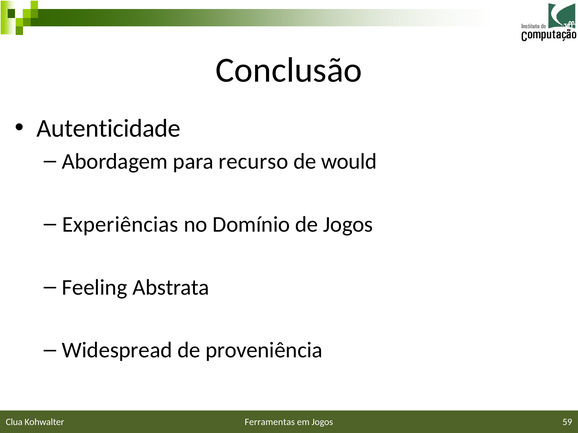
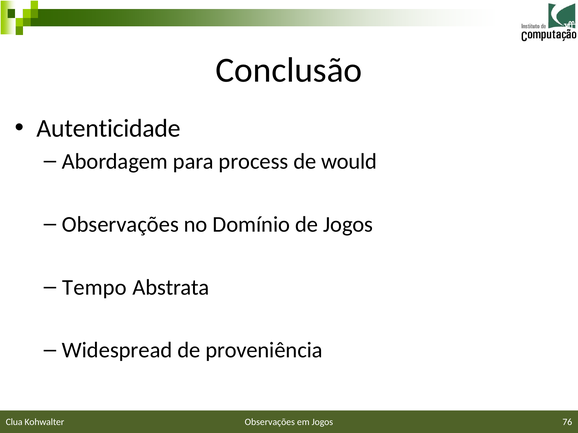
recurso: recurso -> process
Experiências at (120, 225): Experiências -> Observações
Feeling: Feeling -> Tempo
Ferramentas at (270, 423): Ferramentas -> Observações
59: 59 -> 76
